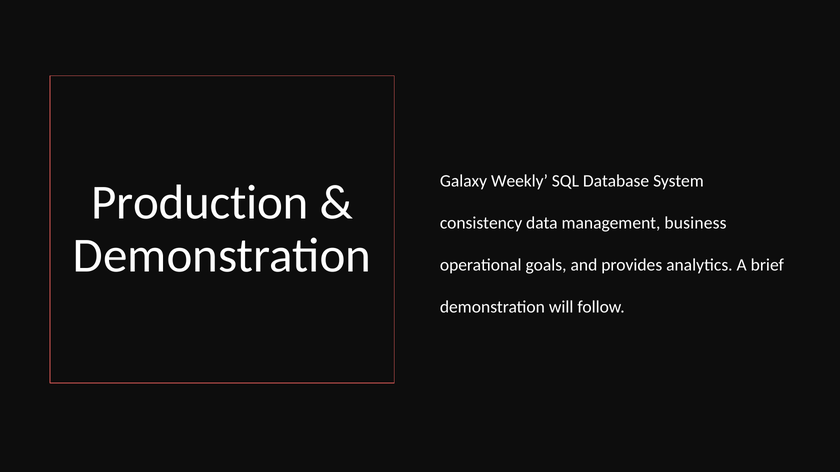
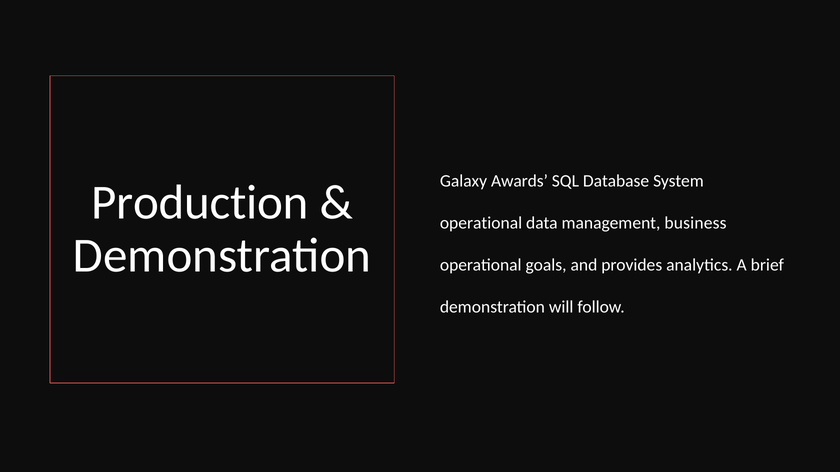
Weekly: Weekly -> Awards
consistency at (481, 223): consistency -> operational
